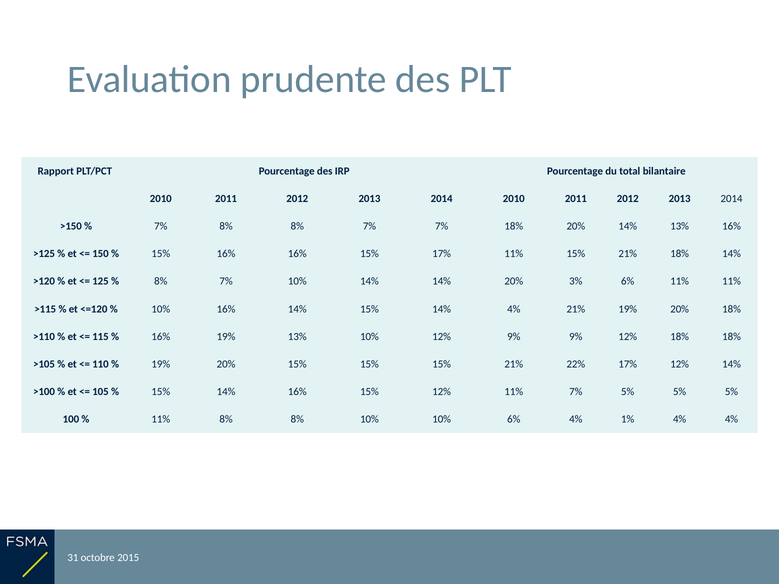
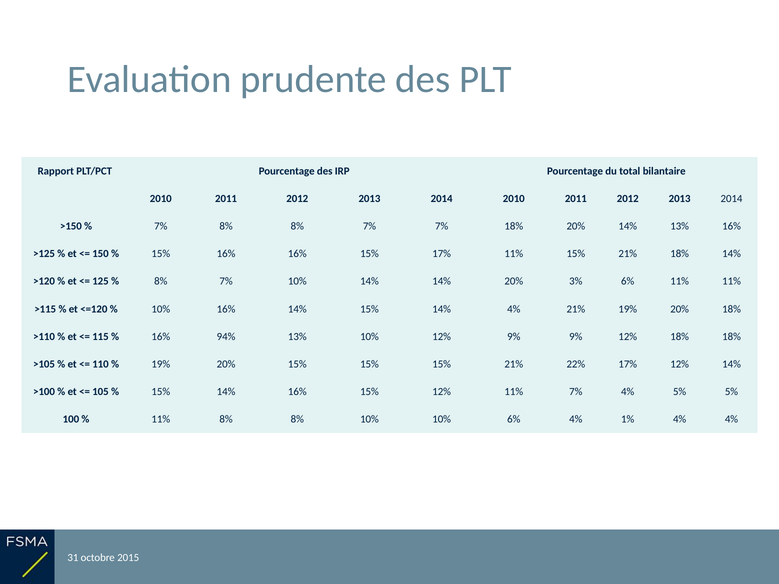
16% 19%: 19% -> 94%
7% 5%: 5% -> 4%
